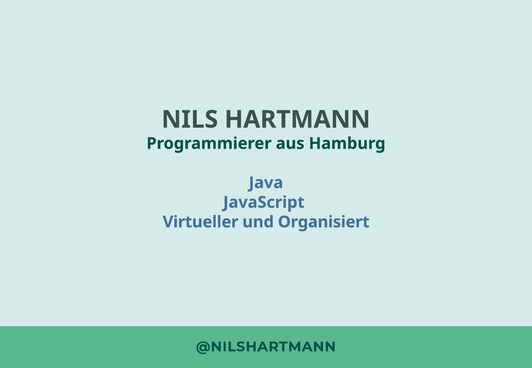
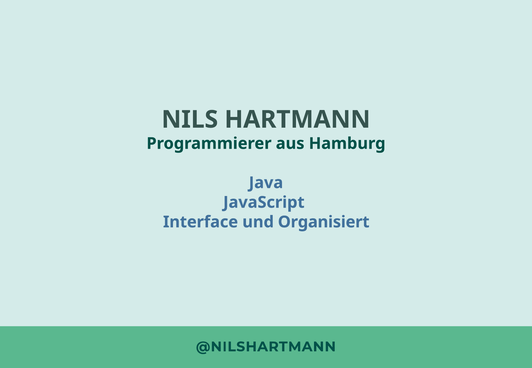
Virtueller: Virtueller -> Interface
